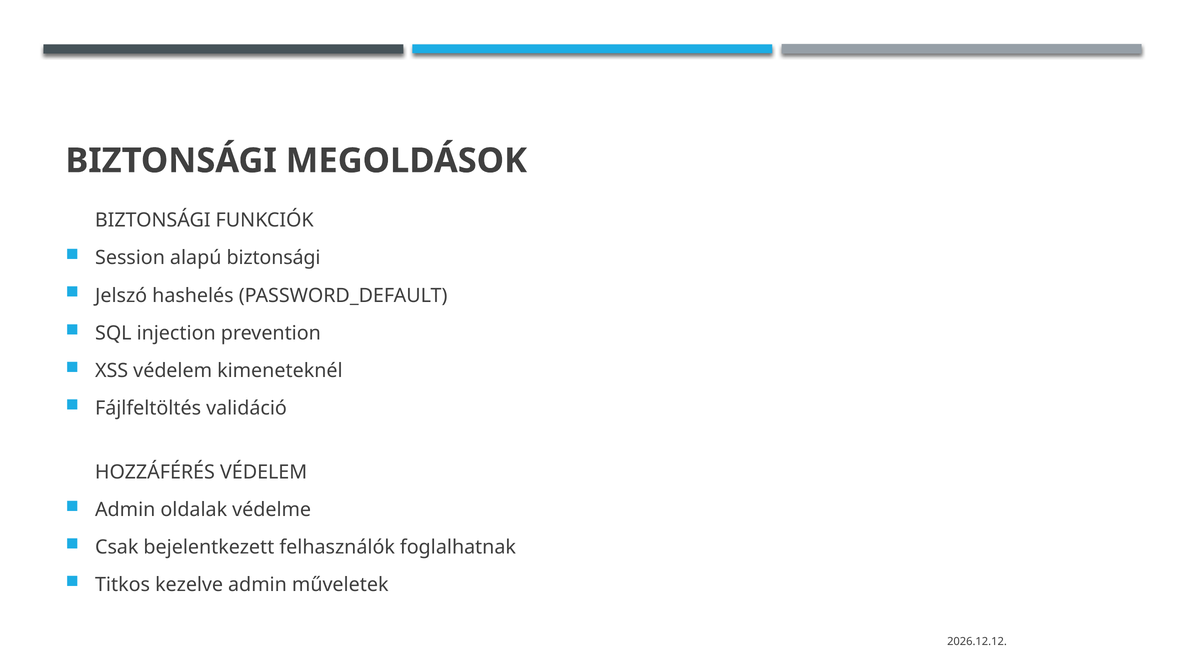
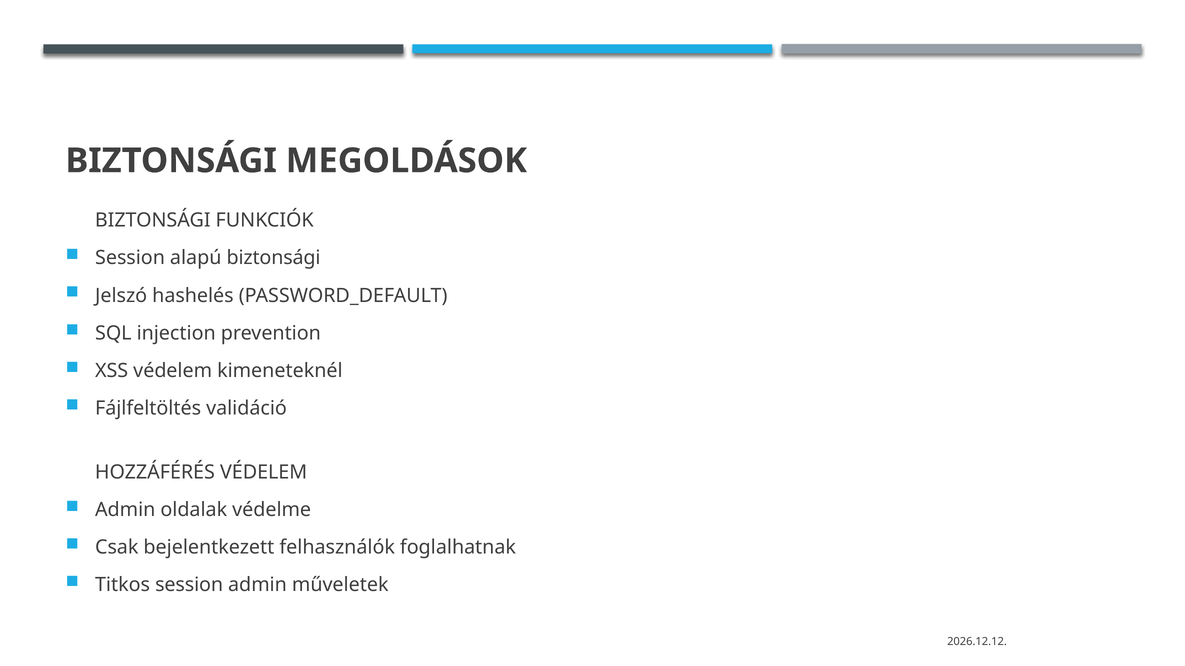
Titkos kezelve: kezelve -> session
